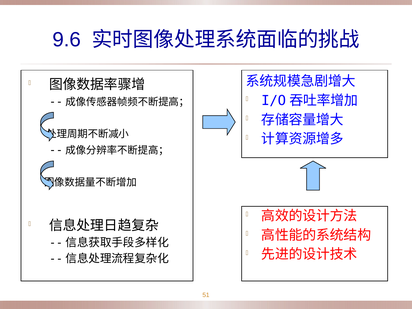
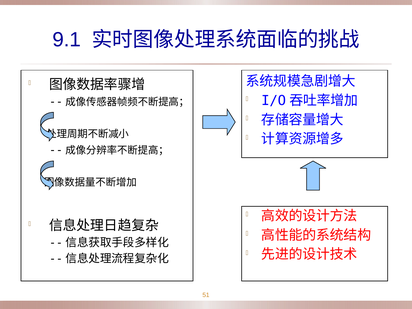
9.6: 9.6 -> 9.1
